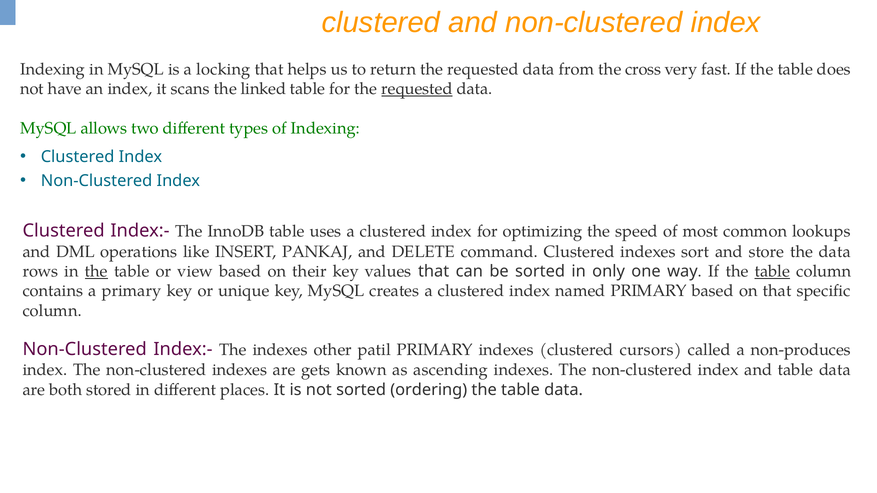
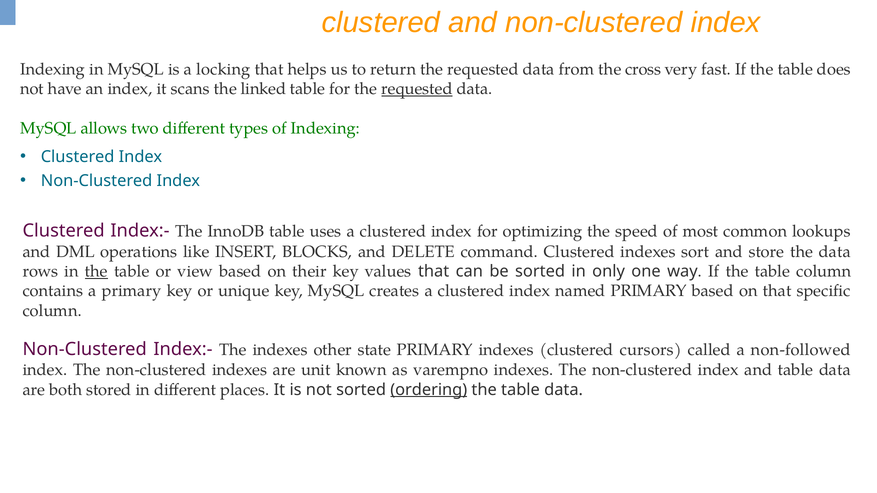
PANKAJ: PANKAJ -> BLOCKS
table at (772, 271) underline: present -> none
patil: patil -> state
non-produces: non-produces -> non-followed
gets: gets -> unit
ascending: ascending -> varempno
ordering underline: none -> present
